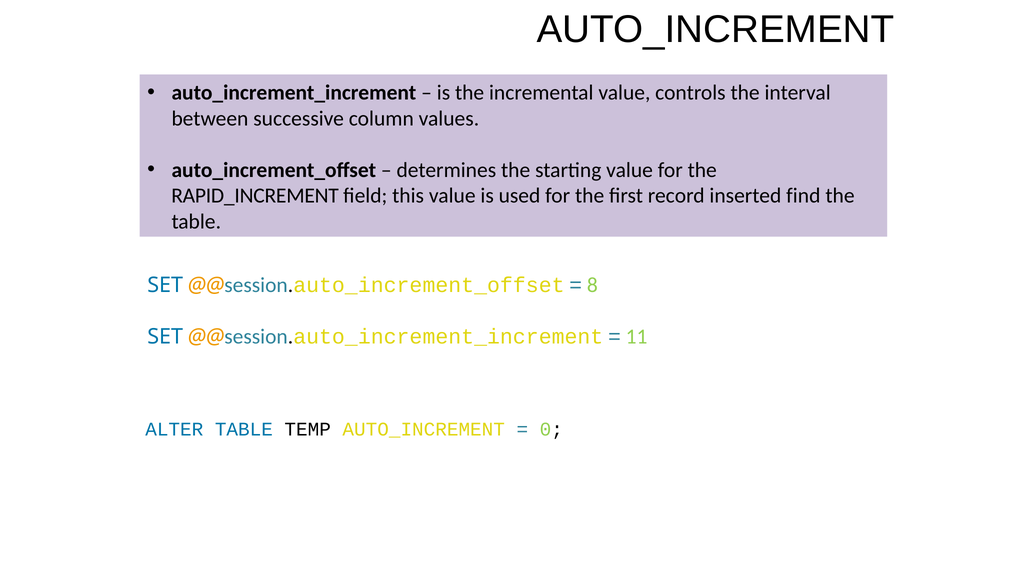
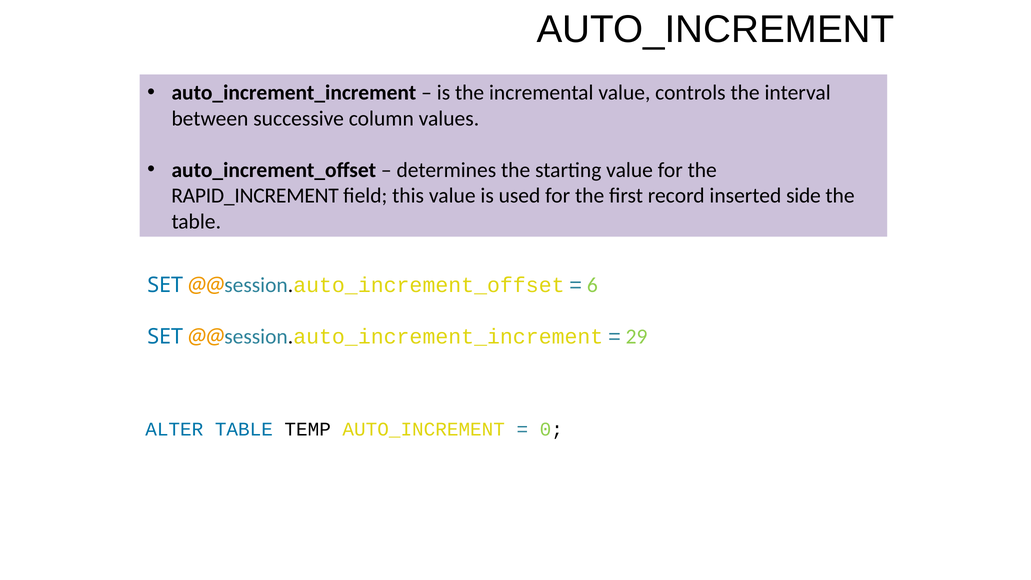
find: find -> side
8: 8 -> 6
11: 11 -> 29
